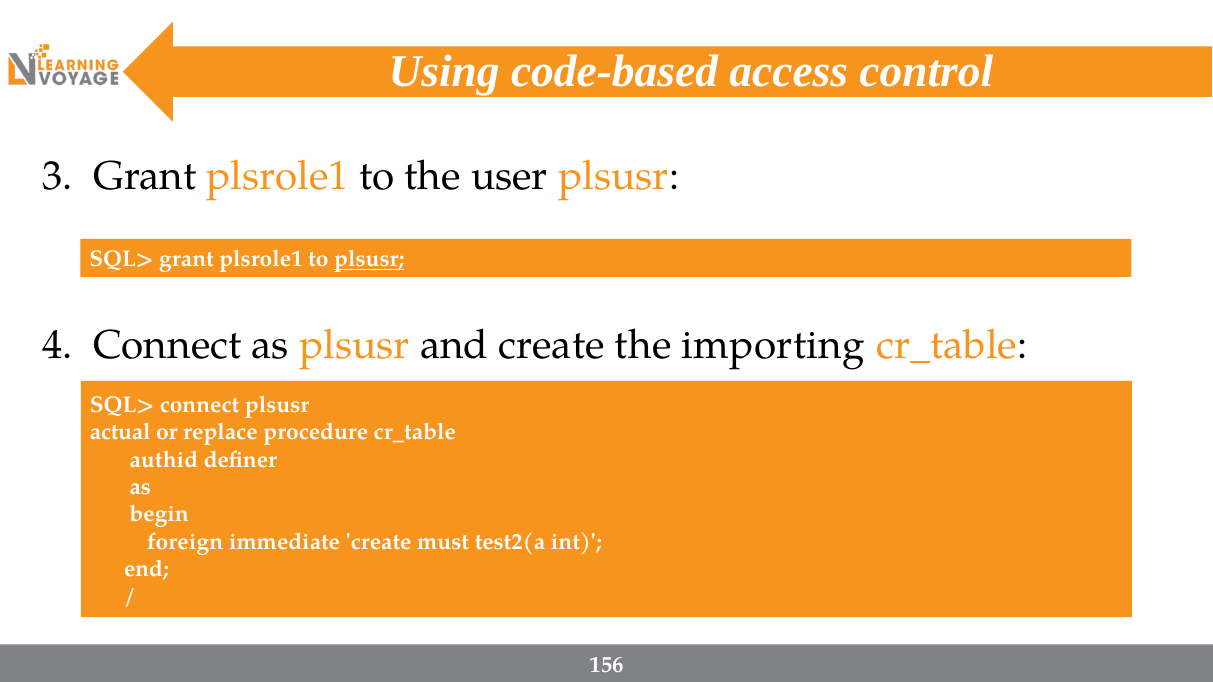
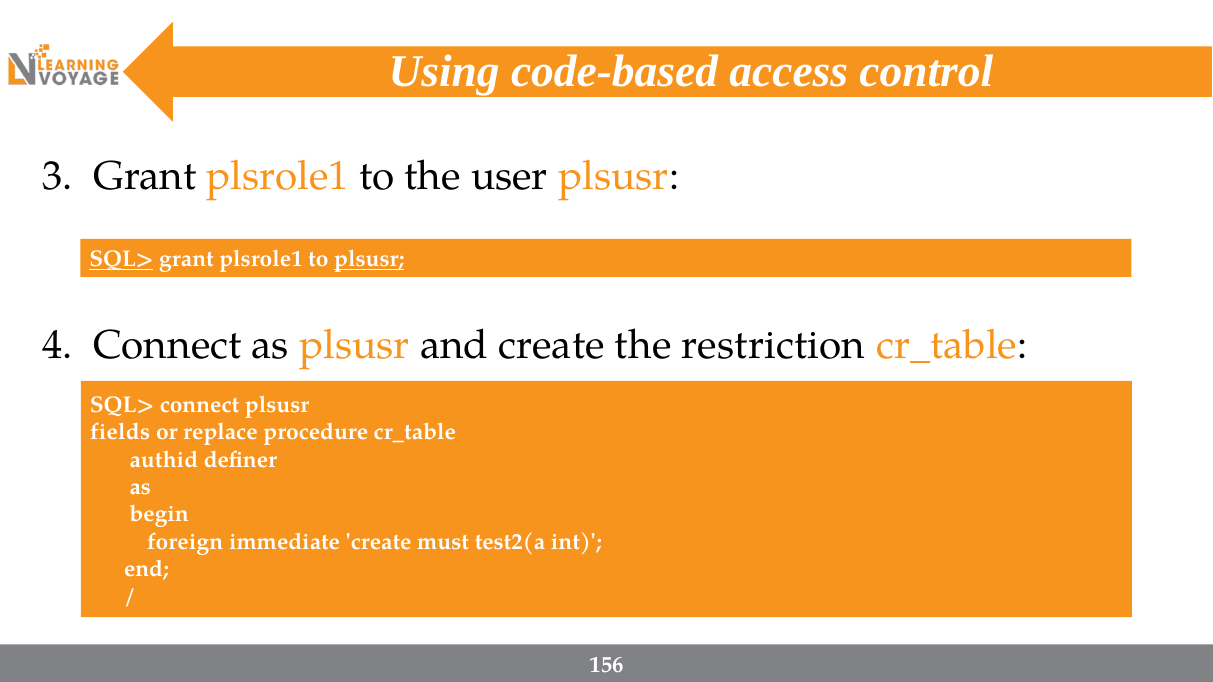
SQL> at (121, 260) underline: none -> present
importing: importing -> restriction
actual: actual -> fields
